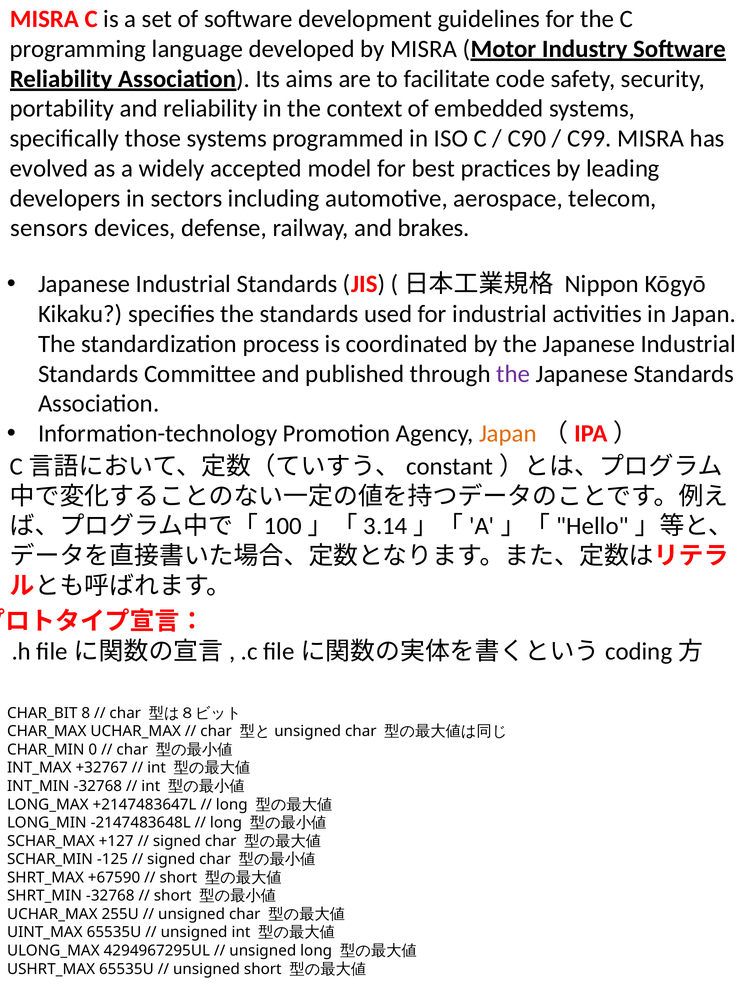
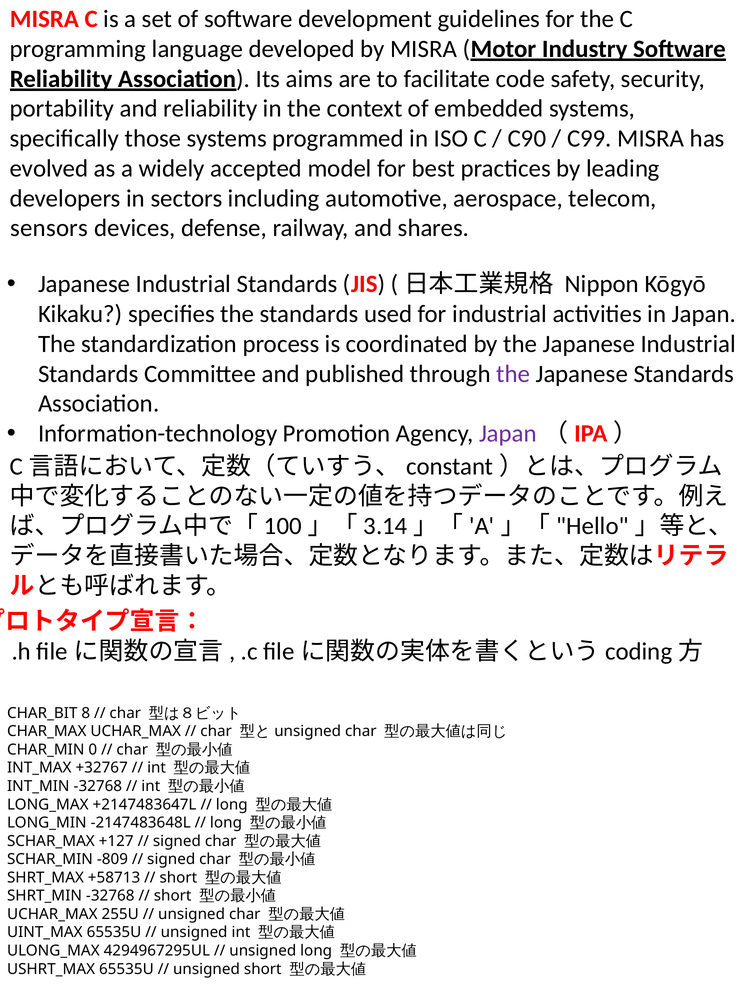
brakes: brakes -> shares
Japan at (508, 434) colour: orange -> purple
-125: -125 -> -809
+67590: +67590 -> +58713
